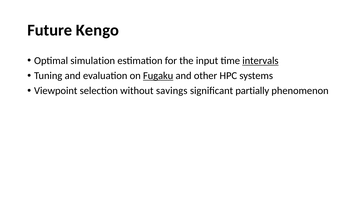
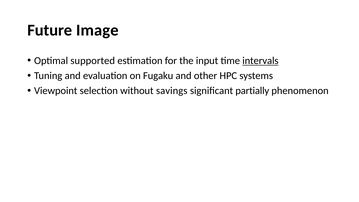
Kengo: Kengo -> Image
simulation: simulation -> supported
Fugaku underline: present -> none
